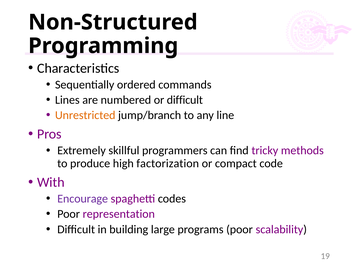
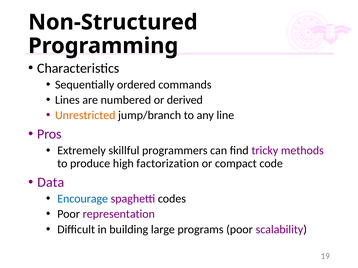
or difficult: difficult -> derived
With: With -> Data
Encourage colour: purple -> blue
